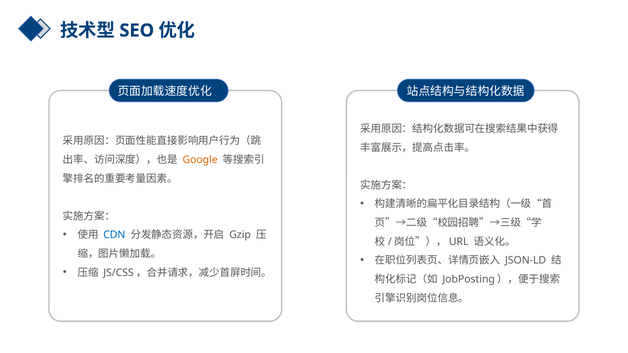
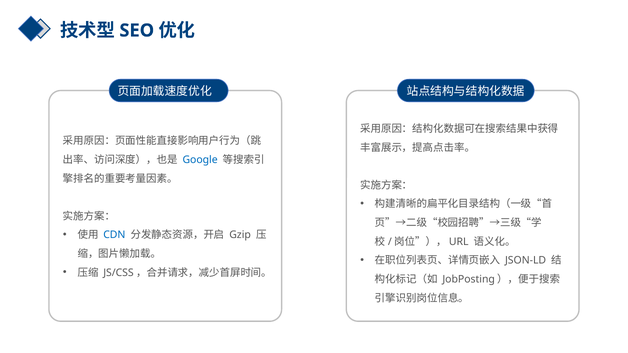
Google colour: orange -> blue
